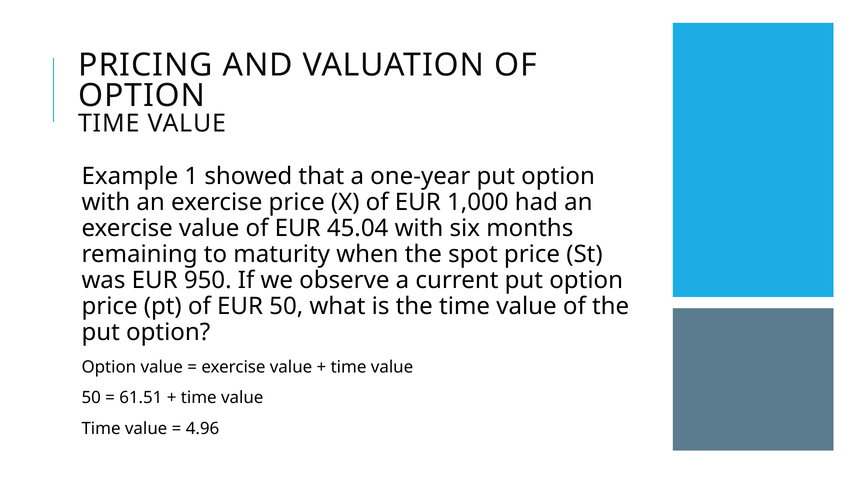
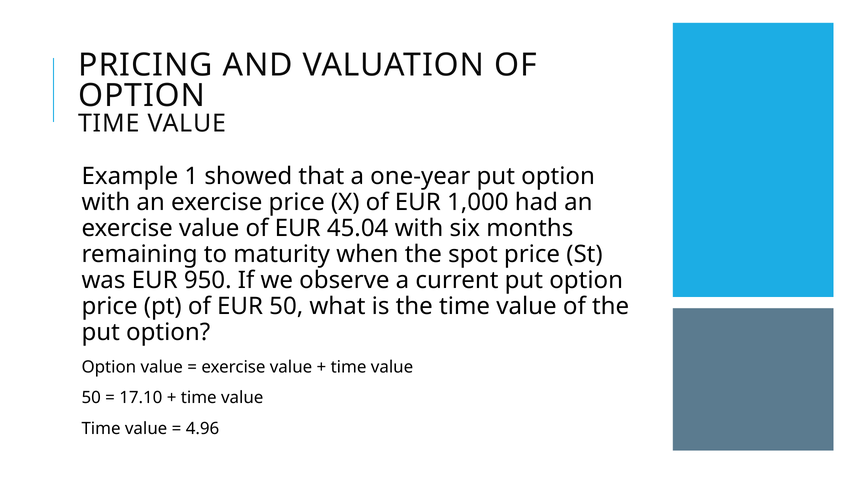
61.51: 61.51 -> 17.10
